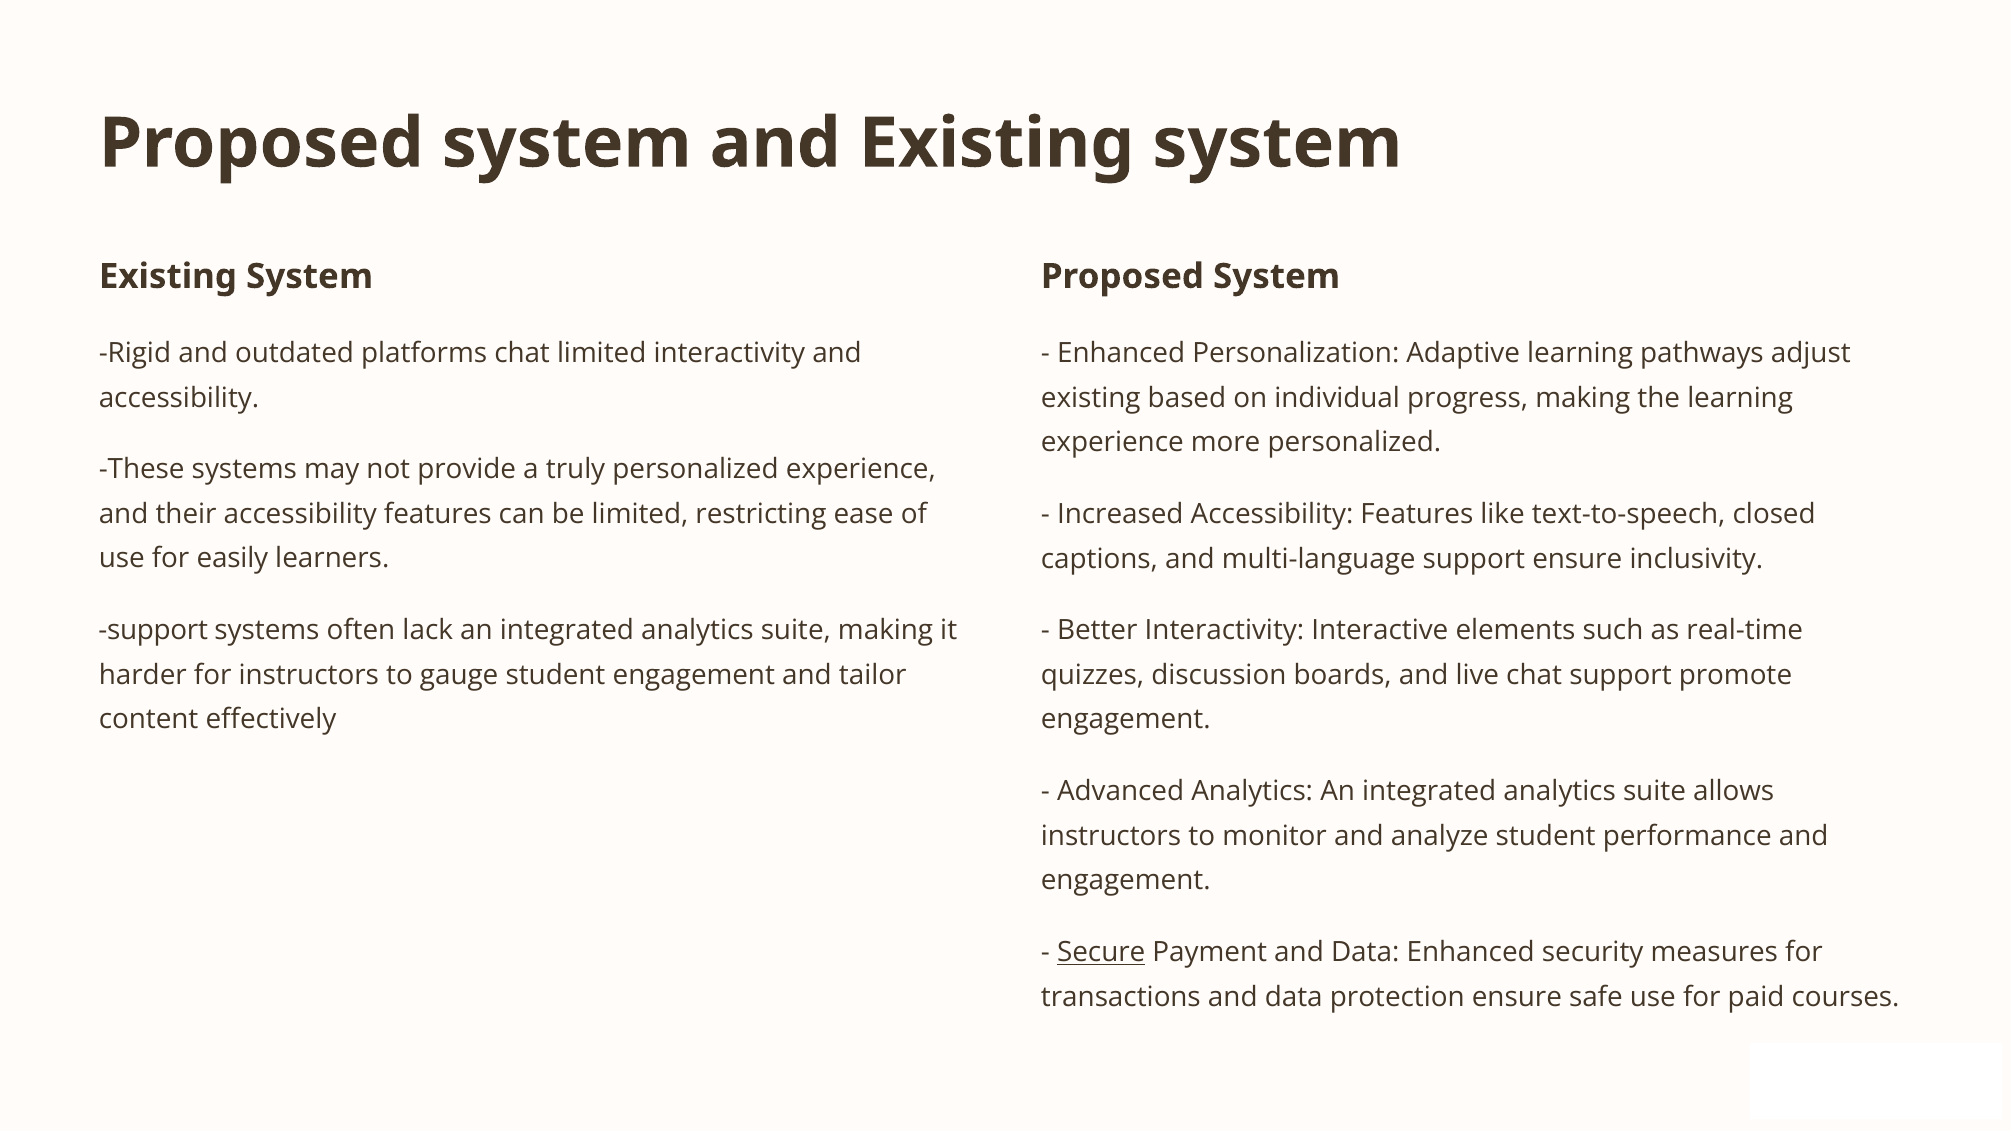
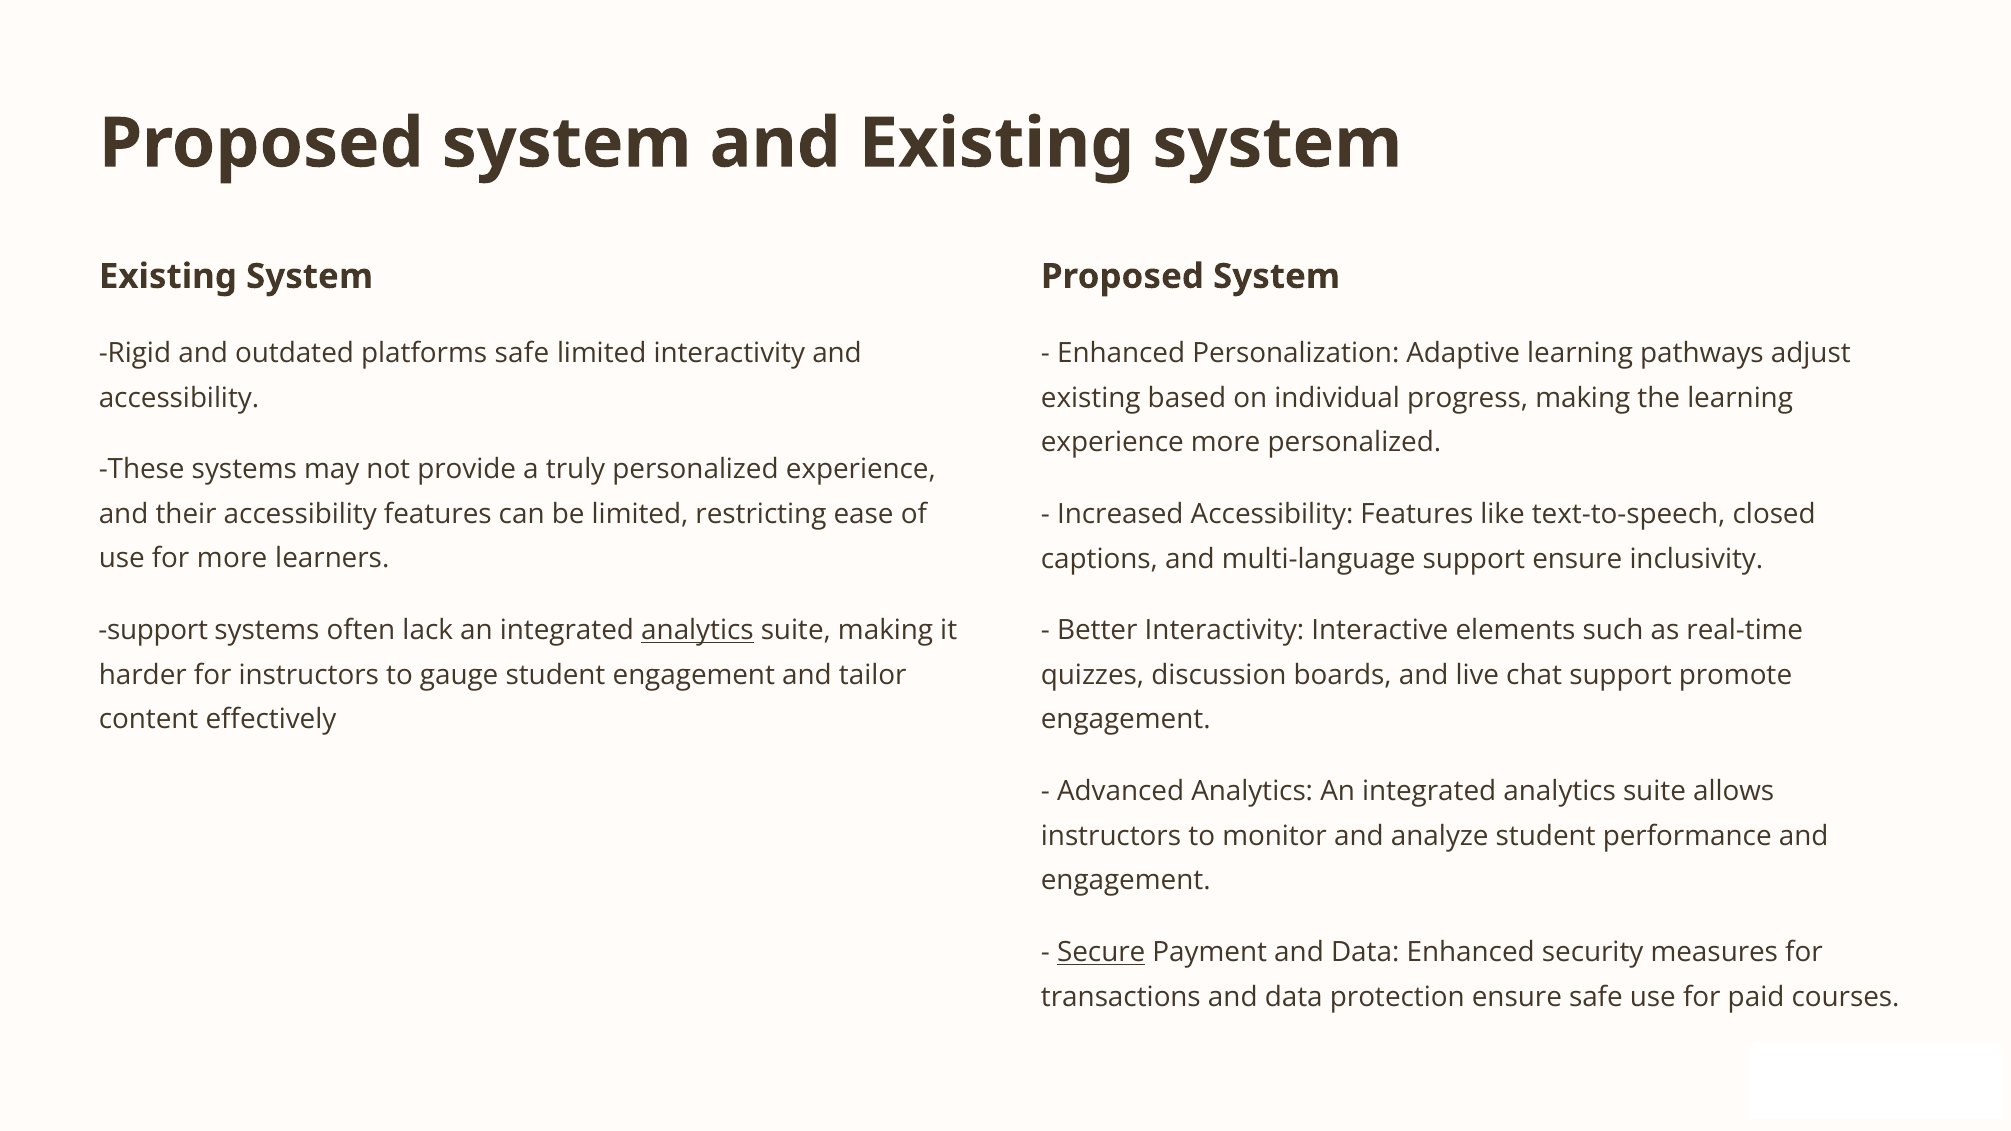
platforms chat: chat -> safe
for easily: easily -> more
analytics at (697, 630) underline: none -> present
